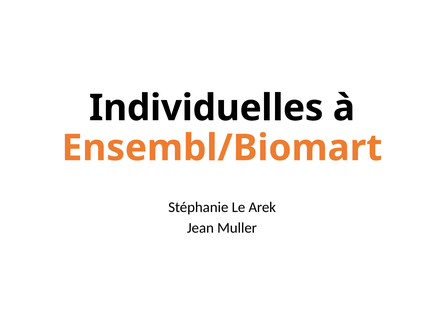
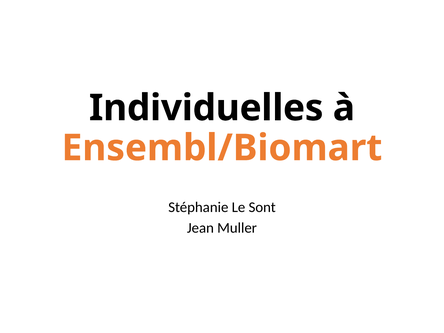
Arek: Arek -> Sont
